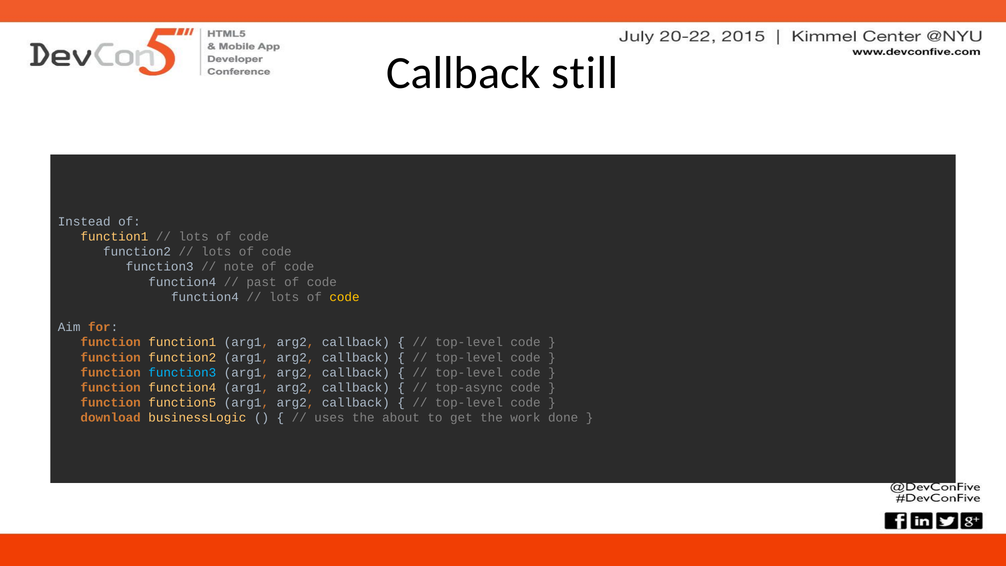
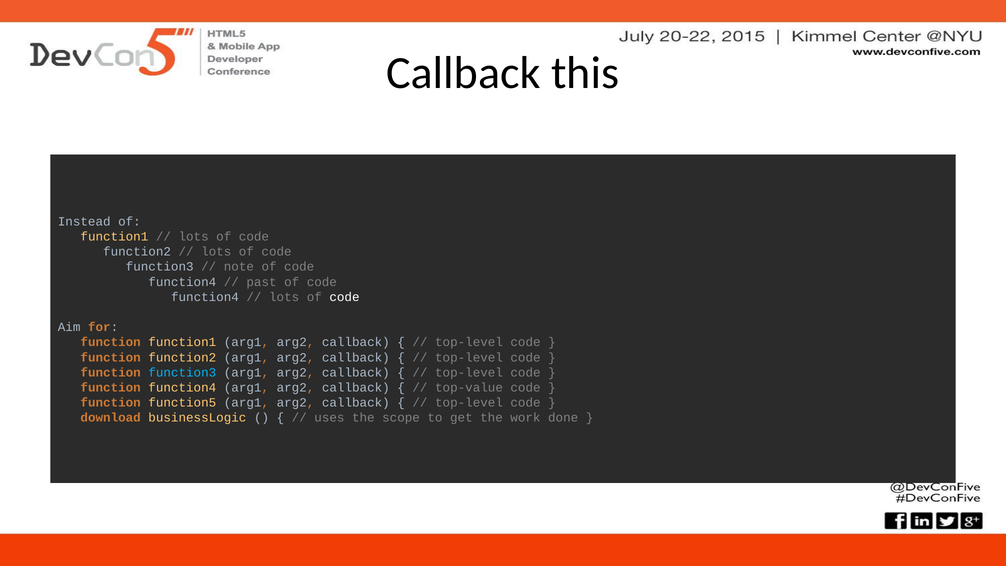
still: still -> this
code at (344, 297) colour: yellow -> white
top-async: top-async -> top-value
about: about -> scope
